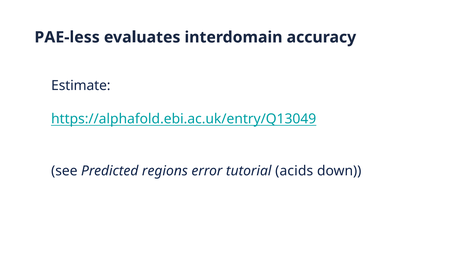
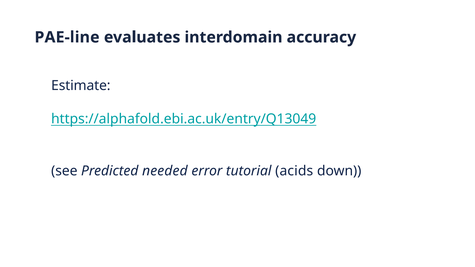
PAE-less: PAE-less -> PAE-line
regions: regions -> needed
